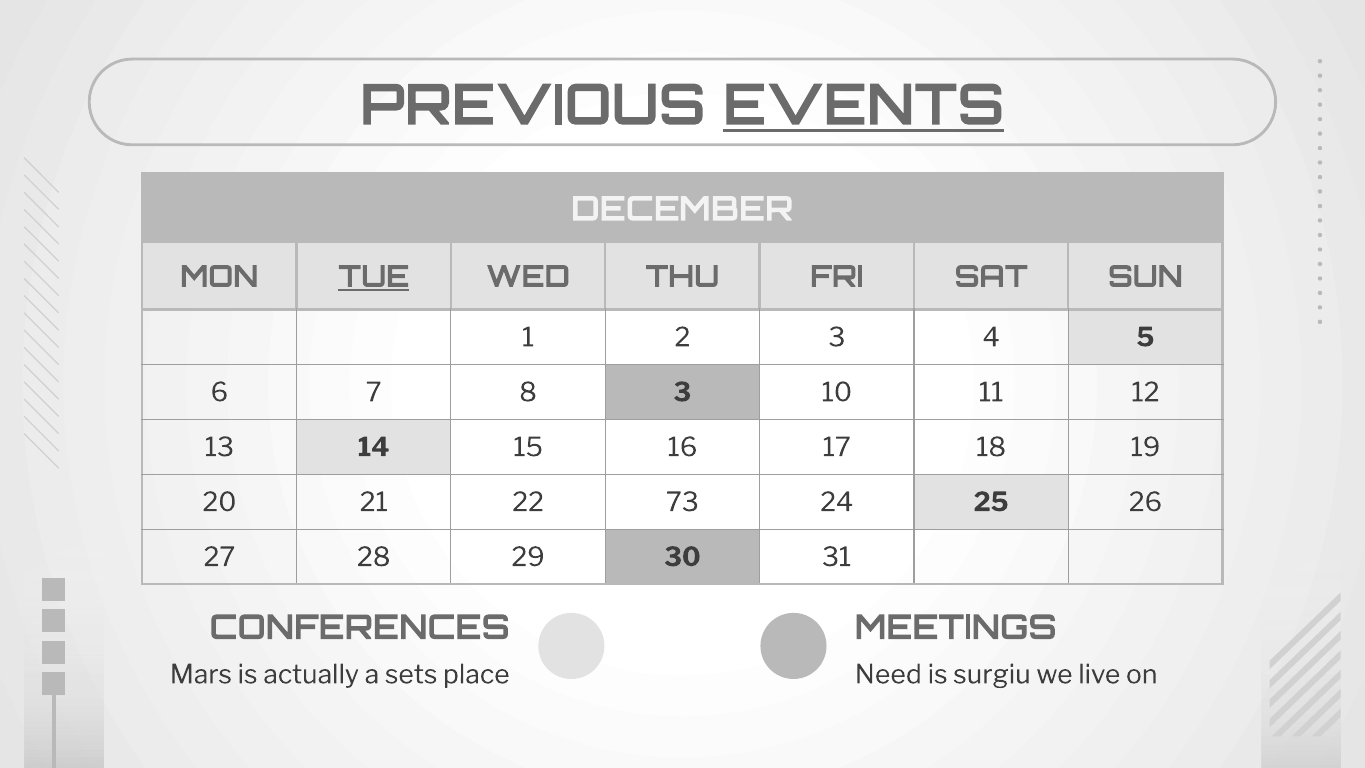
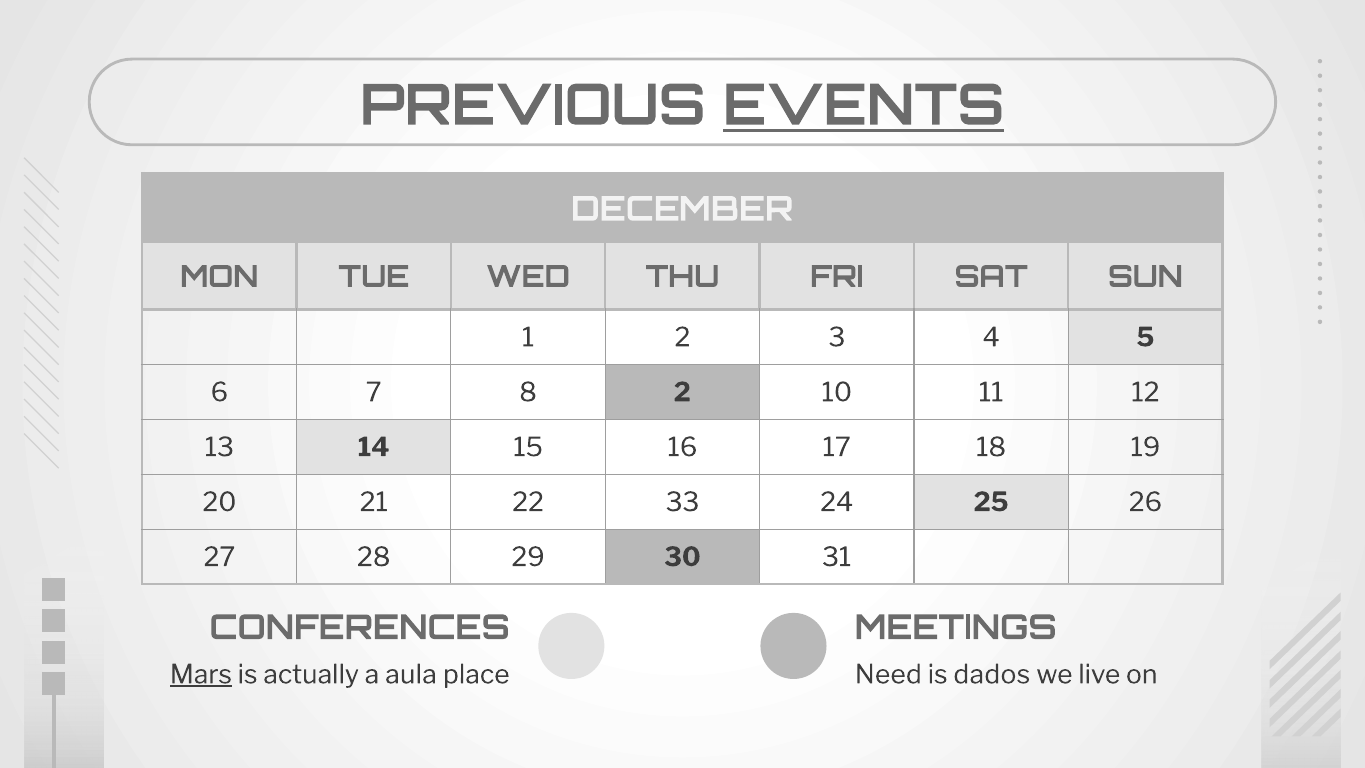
TUE underline: present -> none
8 3: 3 -> 2
73: 73 -> 33
Mars underline: none -> present
sets: sets -> aula
surgiu: surgiu -> dados
